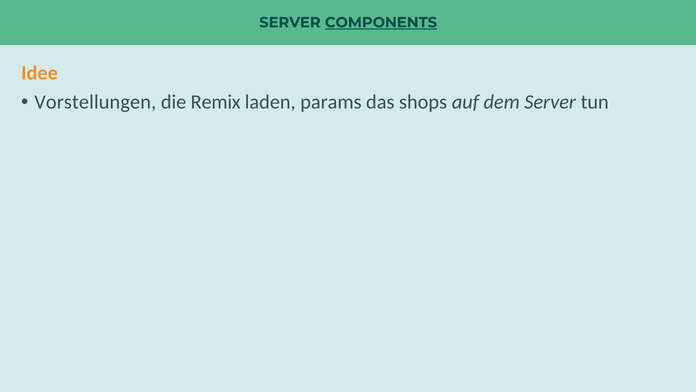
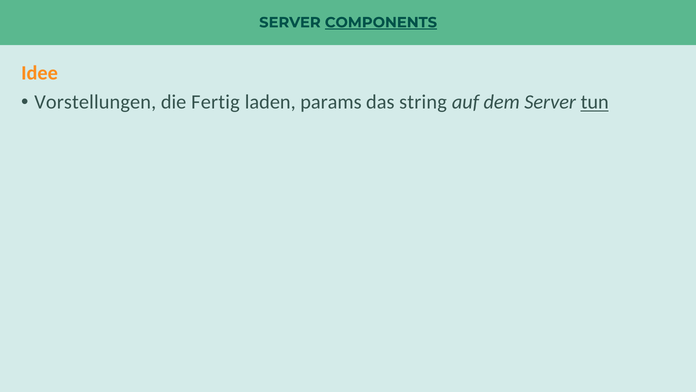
Remix: Remix -> Fertig
shops: shops -> string
tun underline: none -> present
